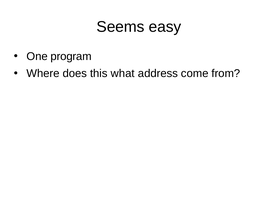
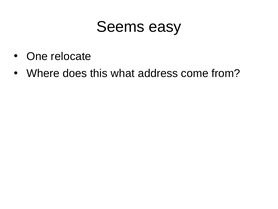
program: program -> relocate
